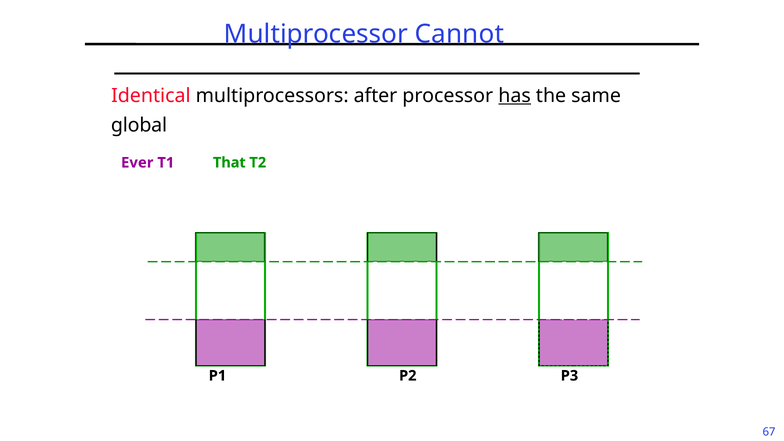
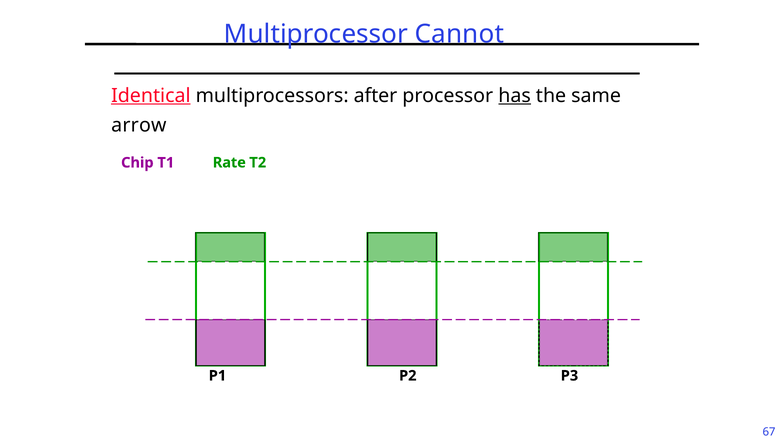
Identical underline: none -> present
global: global -> arrow
Ever: Ever -> Chip
That: That -> Rate
